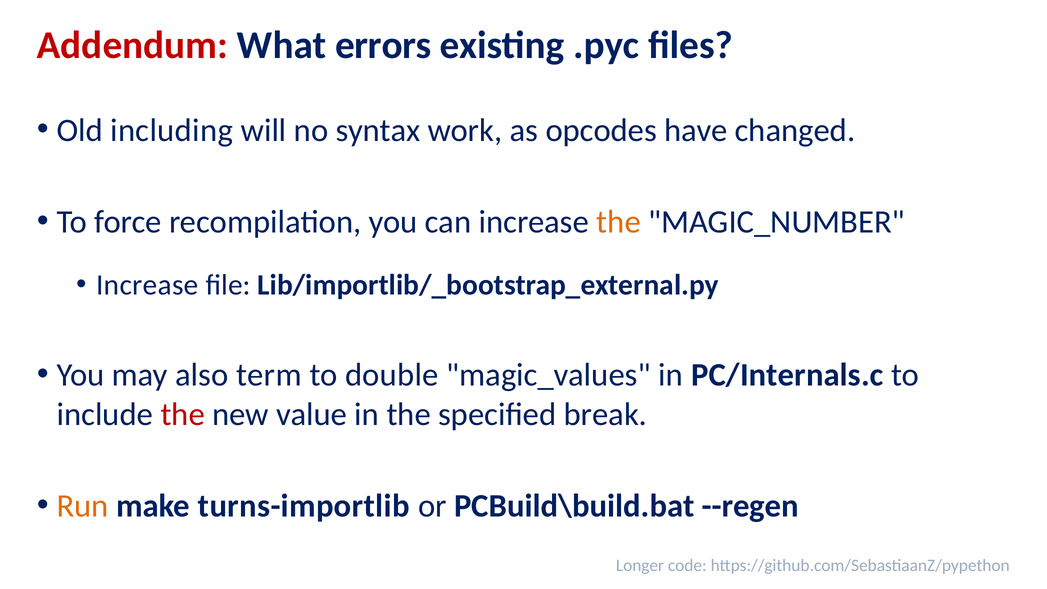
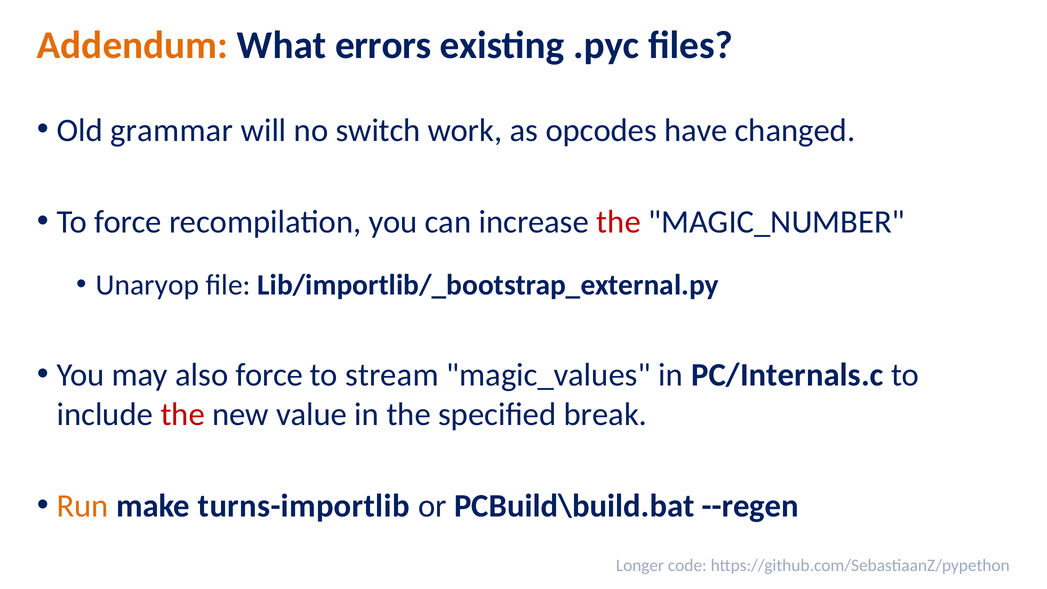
Addendum colour: red -> orange
including: including -> grammar
syntax: syntax -> switch
the at (619, 222) colour: orange -> red
Increase at (147, 285): Increase -> Unaryop
also term: term -> force
double: double -> stream
